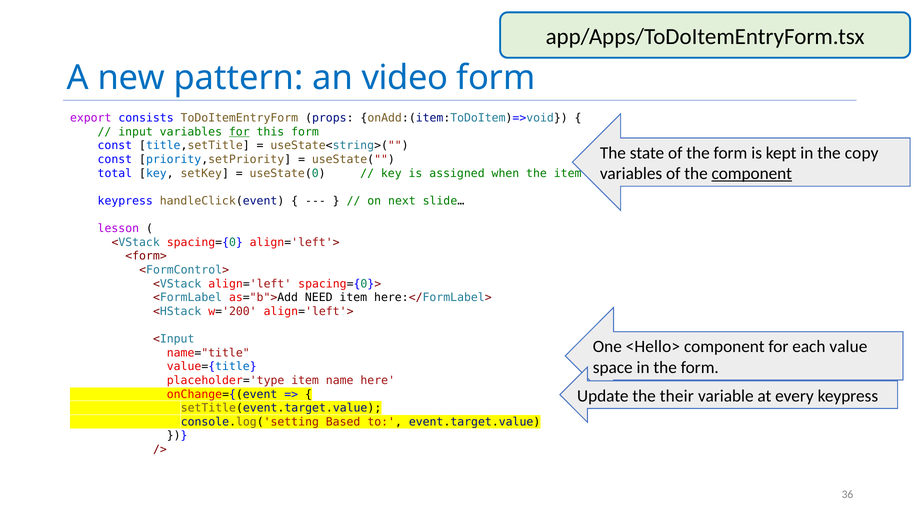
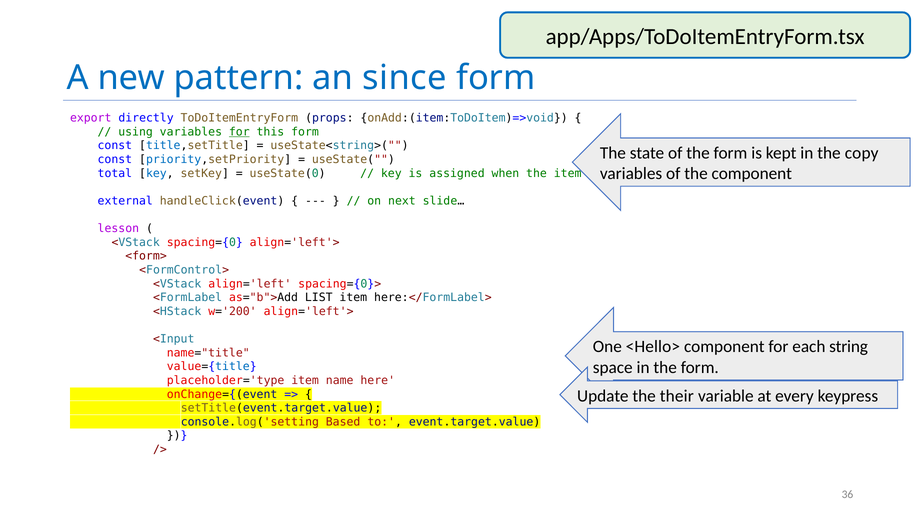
video: video -> since
consists: consists -> directly
input: input -> using
component at (752, 173) underline: present -> none
keypress at (125, 201): keypress -> external
NEED: NEED -> LIST
value: value -> string
